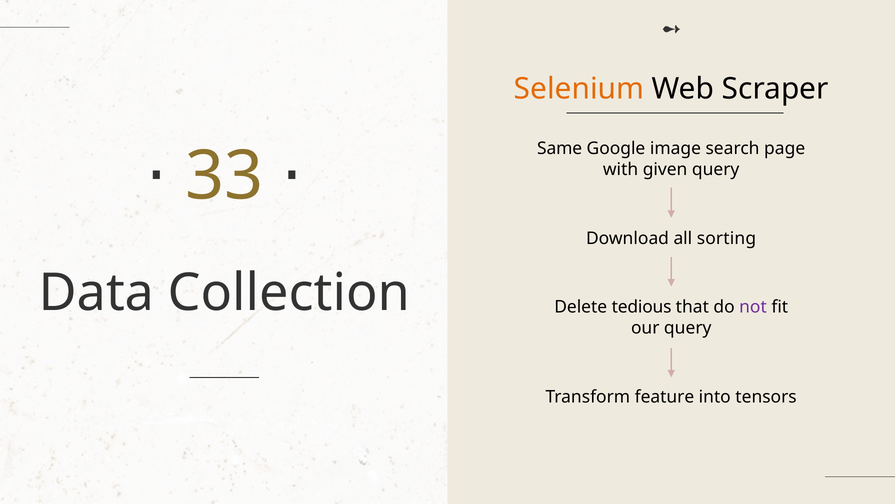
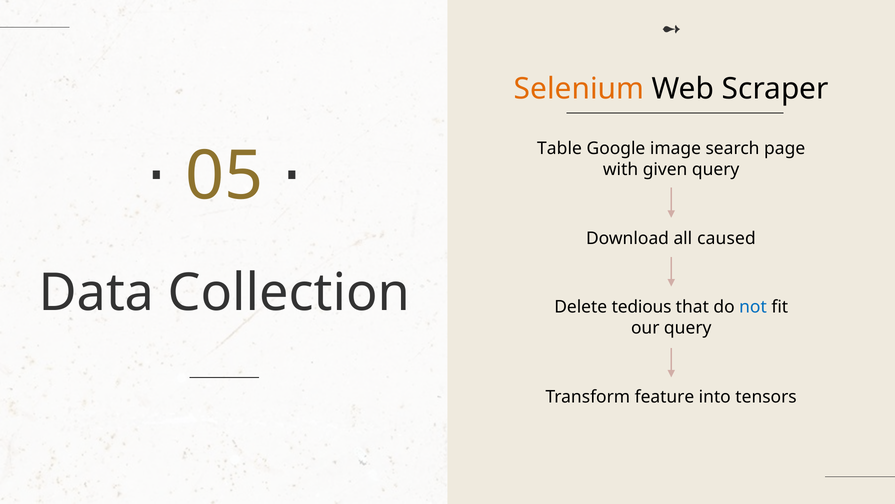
Same: Same -> Table
33: 33 -> 05
sorting: sorting -> caused
not colour: purple -> blue
